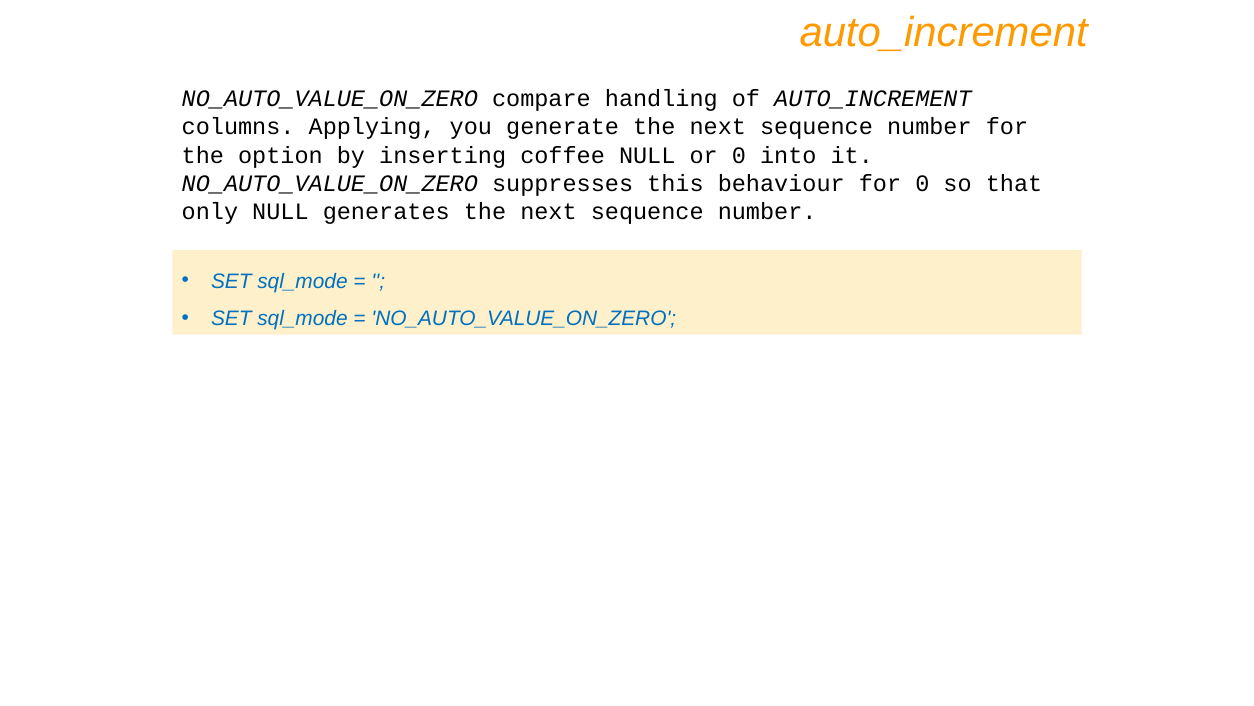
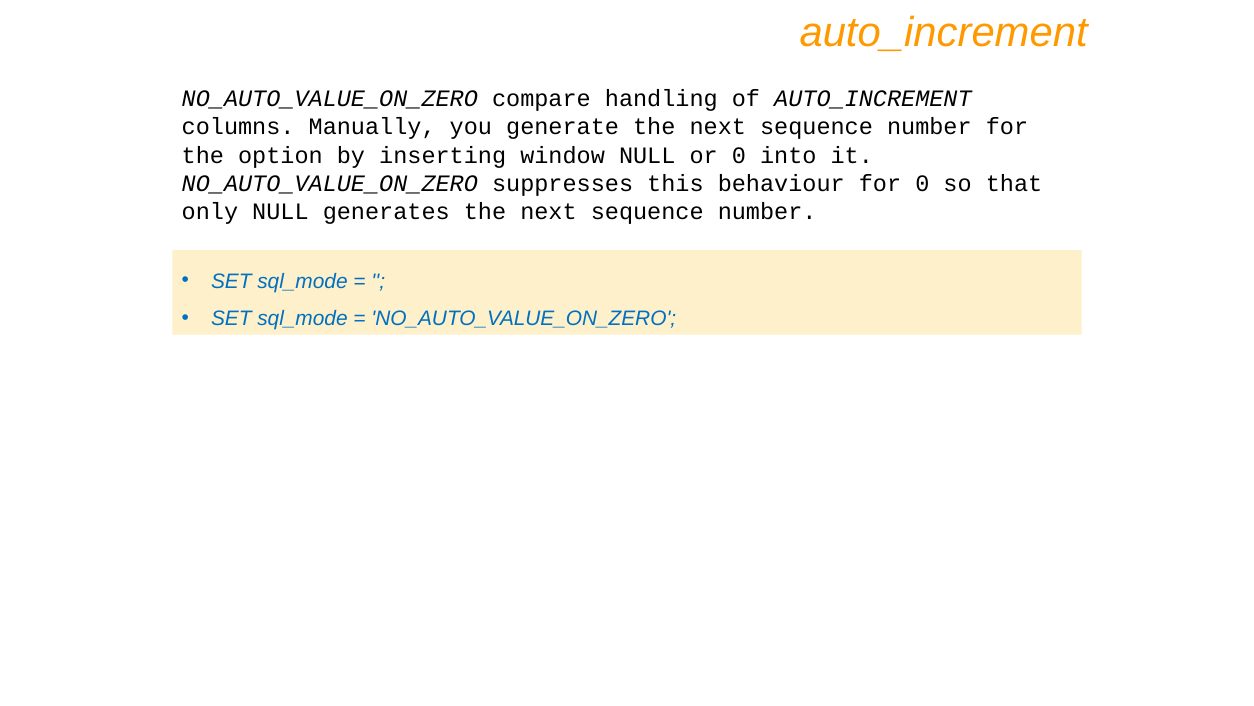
Applying: Applying -> Manually
coffee: coffee -> window
